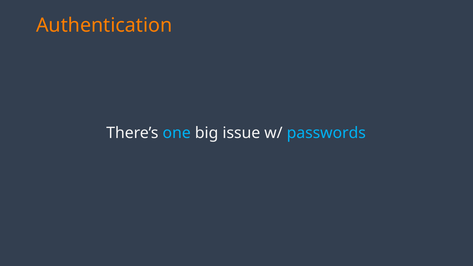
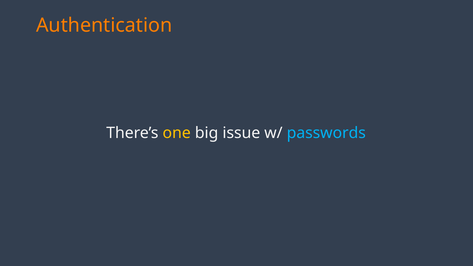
one colour: light blue -> yellow
